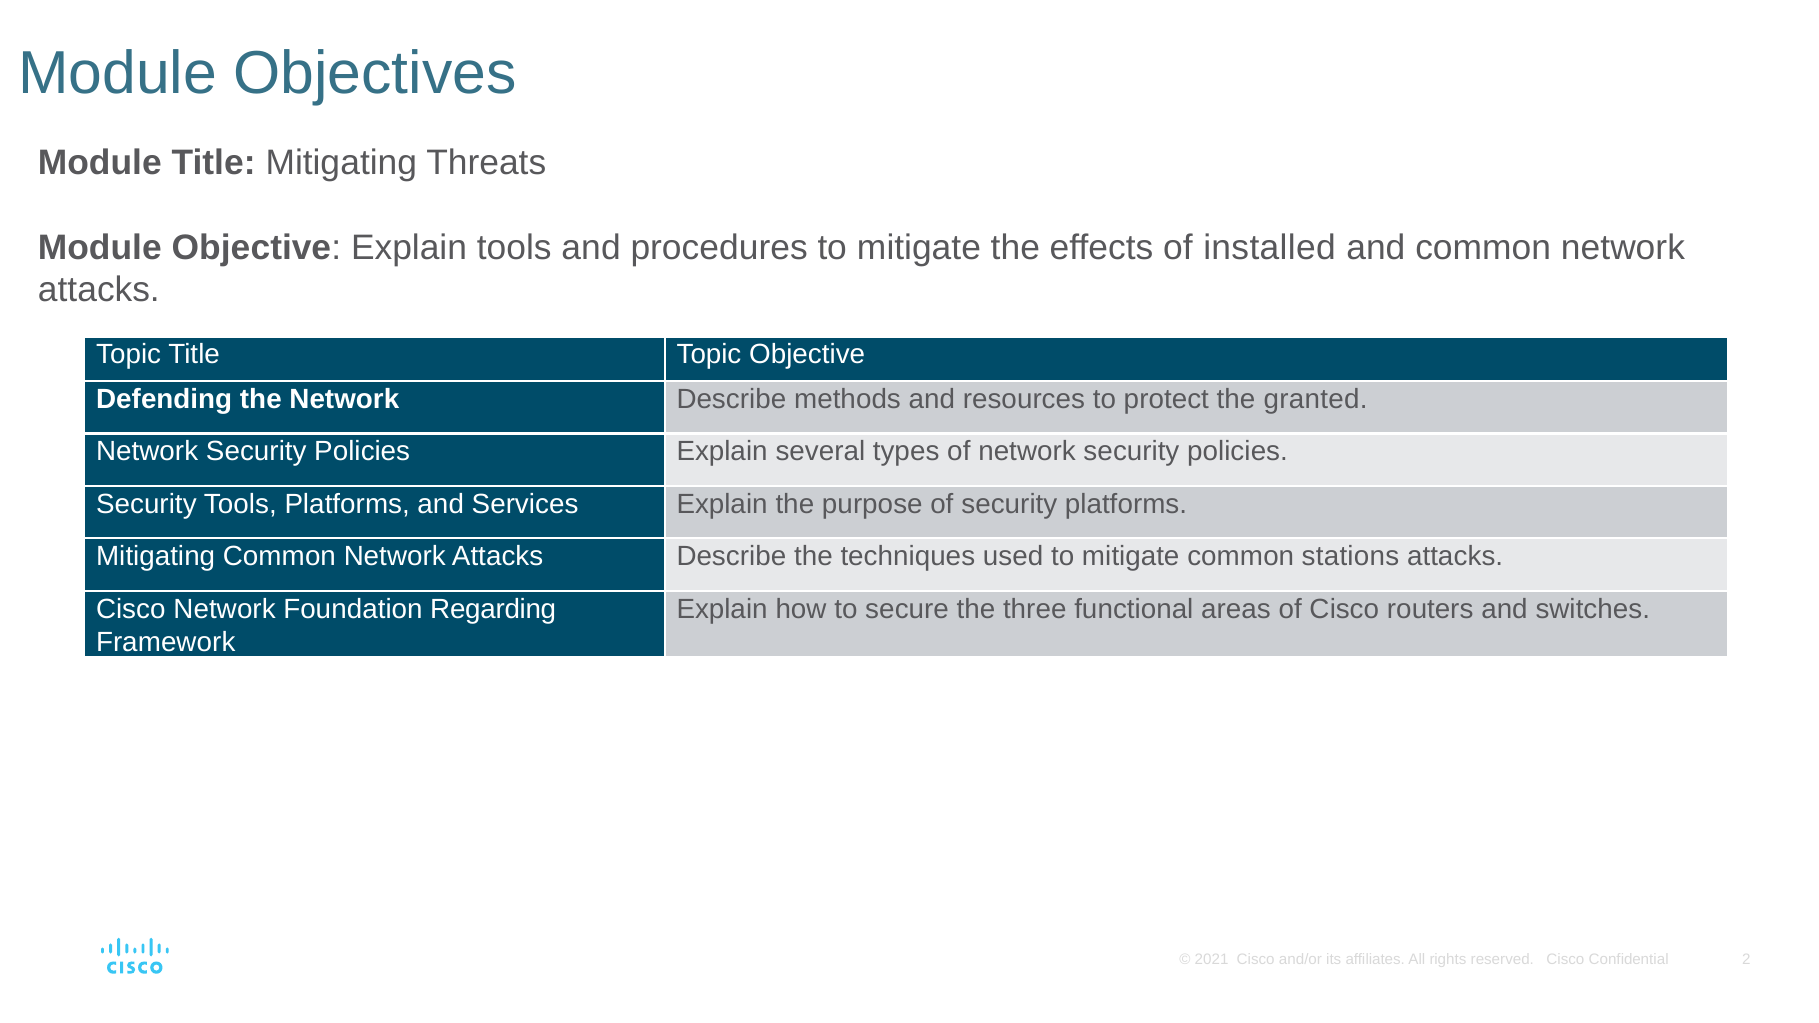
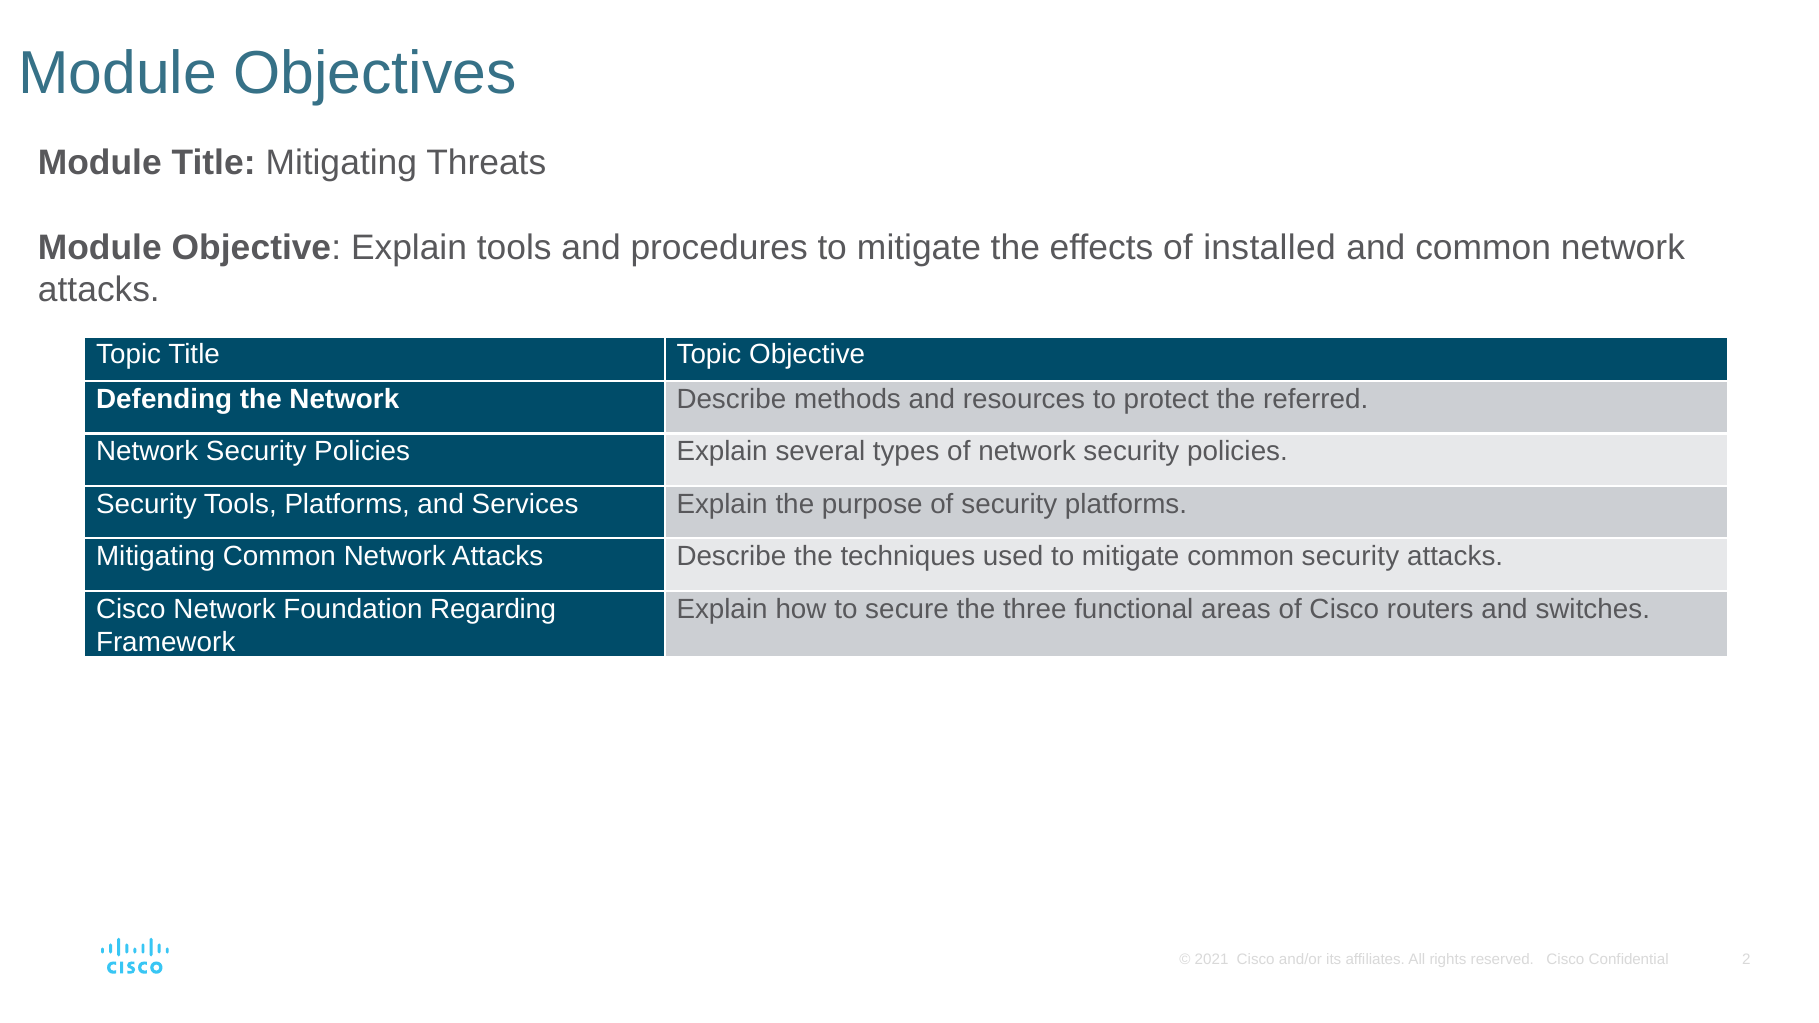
granted: granted -> referred
common stations: stations -> security
